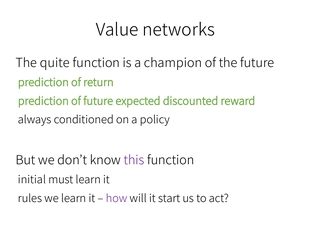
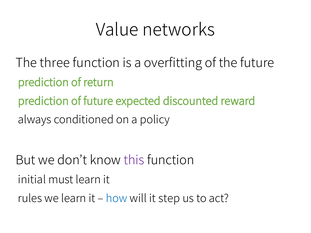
quite: quite -> three
champion: champion -> overfitting
how colour: purple -> blue
start: start -> step
